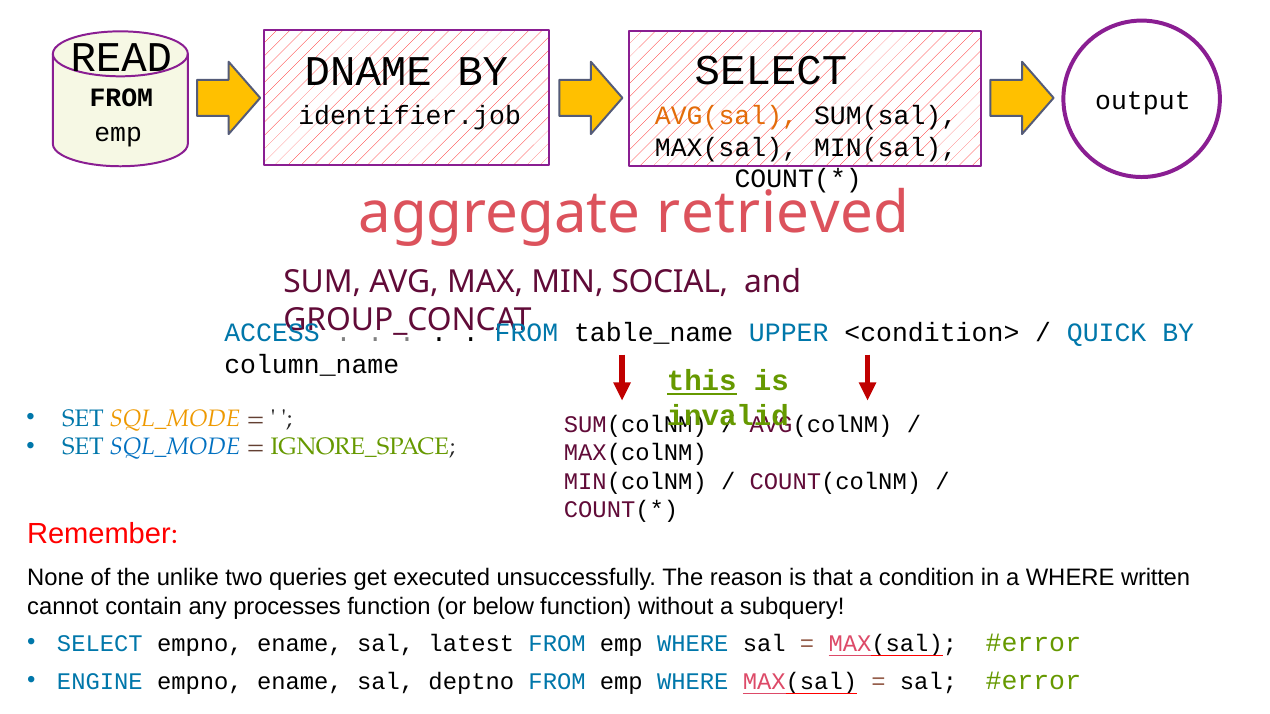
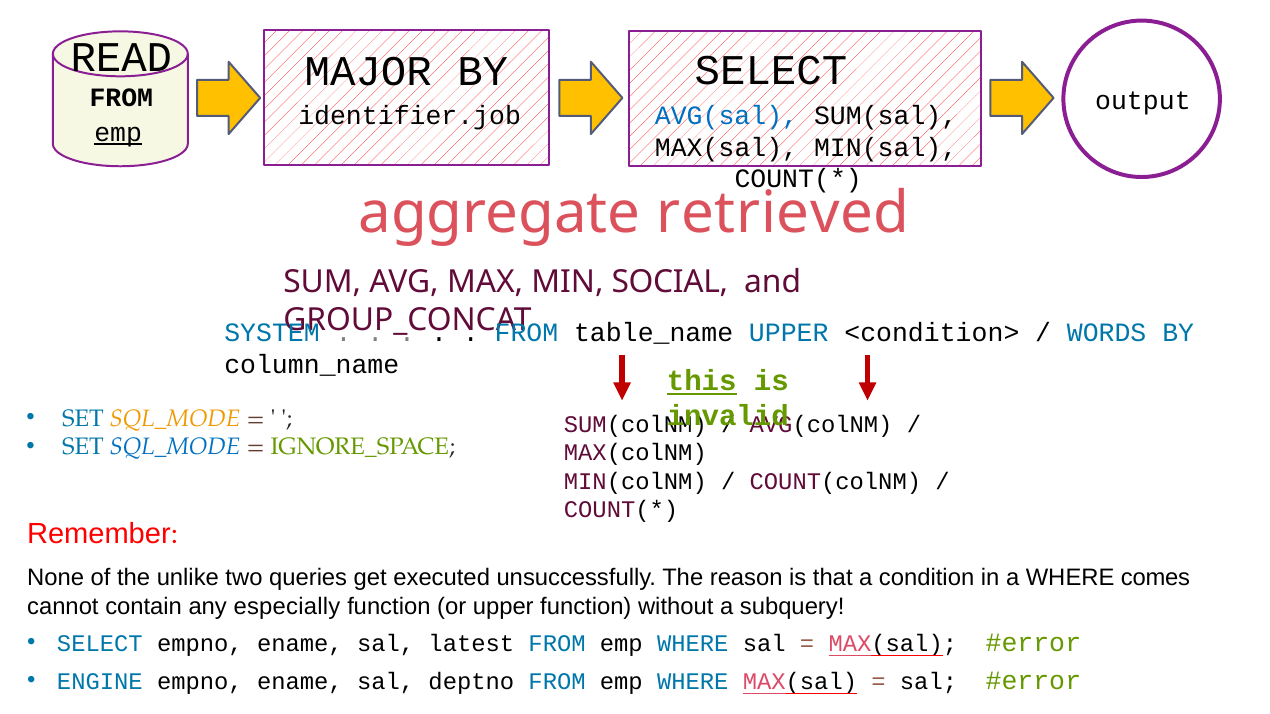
DNAME: DNAME -> MAJOR
AVG(sal colour: orange -> blue
emp at (118, 133) underline: none -> present
ACCESS: ACCESS -> SYSTEM
QUICK: QUICK -> WORDS
written: written -> comes
processes: processes -> especially
or below: below -> upper
